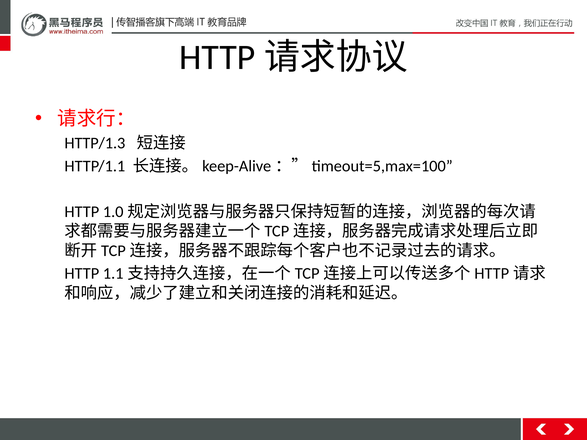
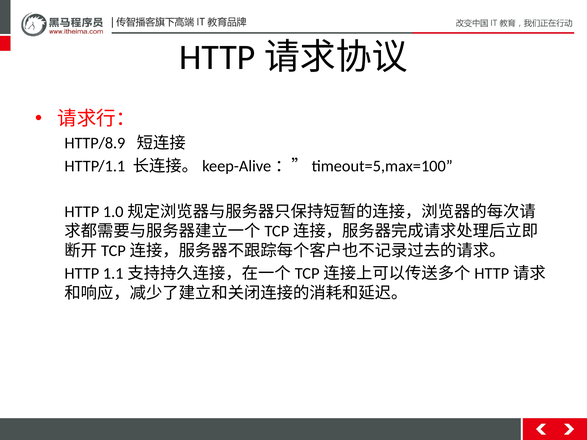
HTTP/1.3: HTTP/1.3 -> HTTP/8.9
